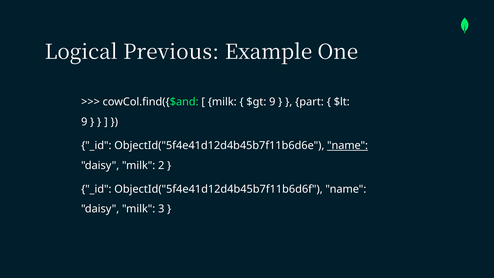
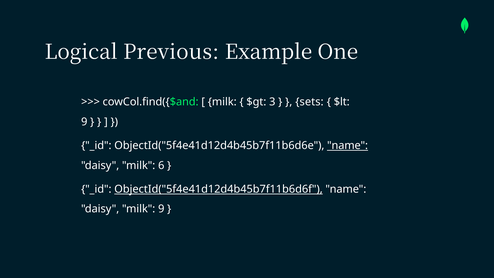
$gt 9: 9 -> 3
part: part -> sets
2: 2 -> 6
ObjectId("5f4e41d12d4b45b7f11b6d6f underline: none -> present
milk 3: 3 -> 9
